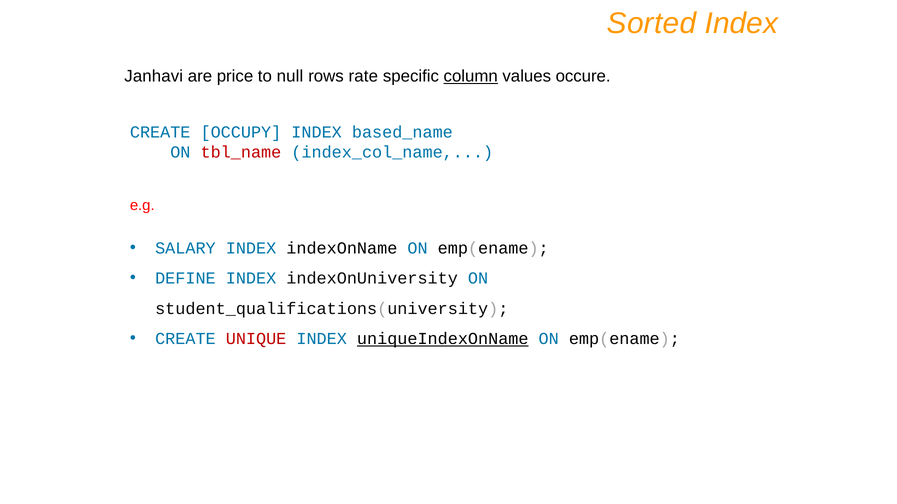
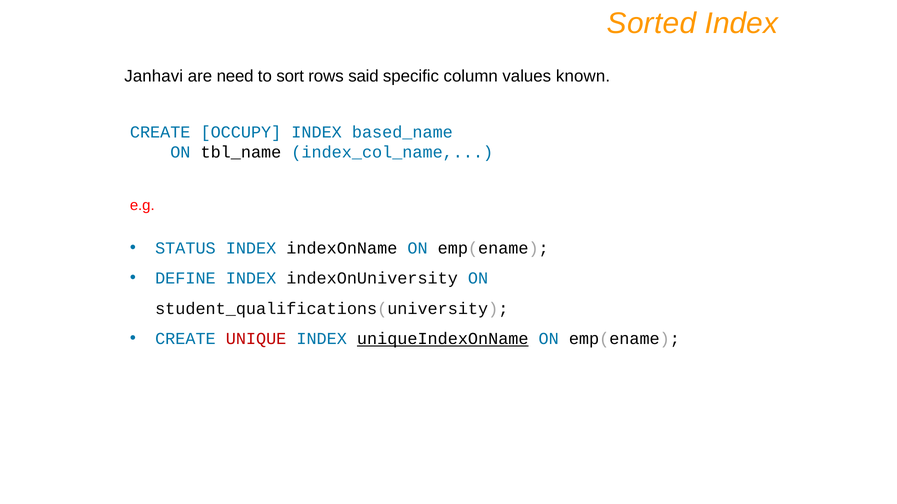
price: price -> need
null: null -> sort
rate: rate -> said
column underline: present -> none
occure: occure -> known
tbl_name colour: red -> black
SALARY: SALARY -> STATUS
